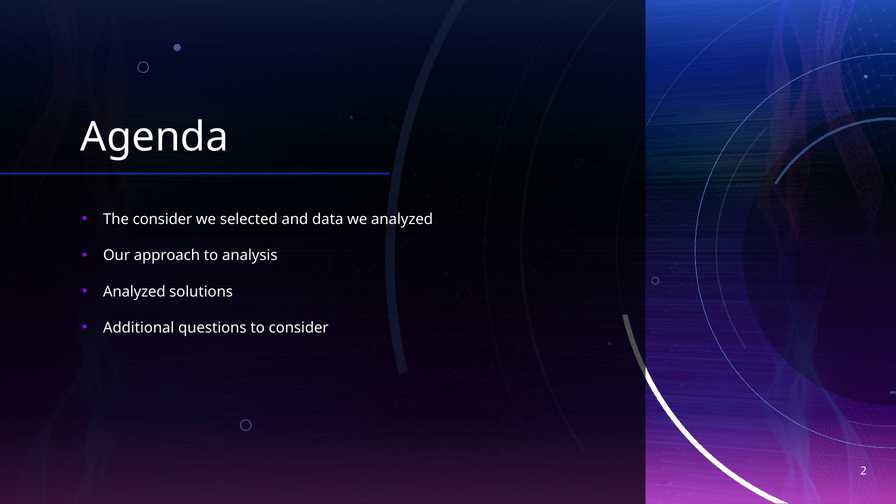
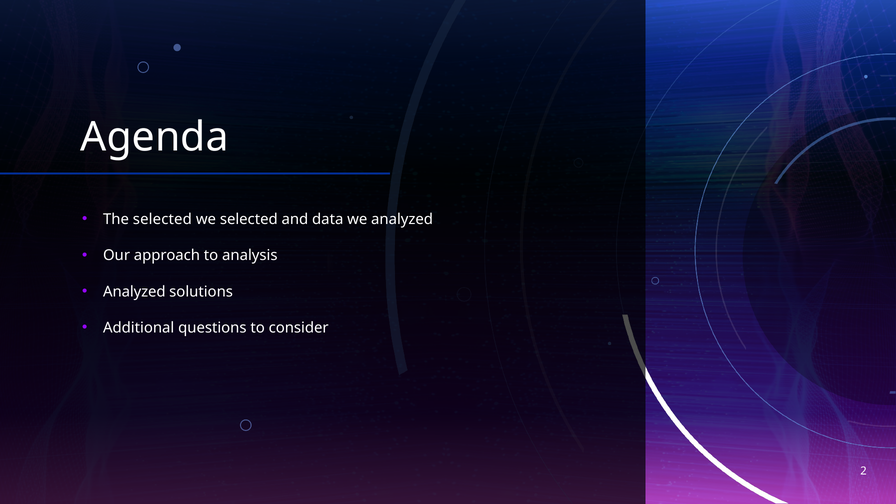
The consider: consider -> selected
